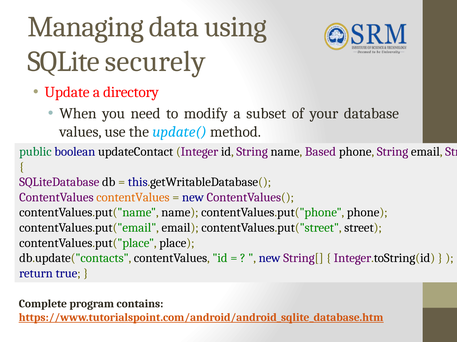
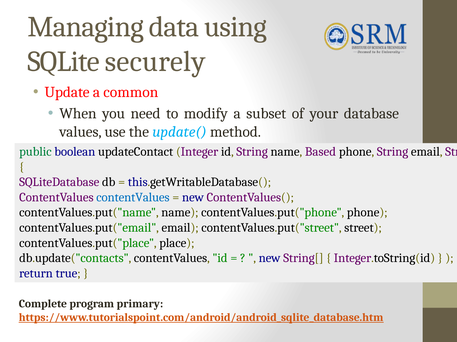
directory: directory -> common
contentValues at (133, 198) colour: orange -> blue
contains: contains -> primary
